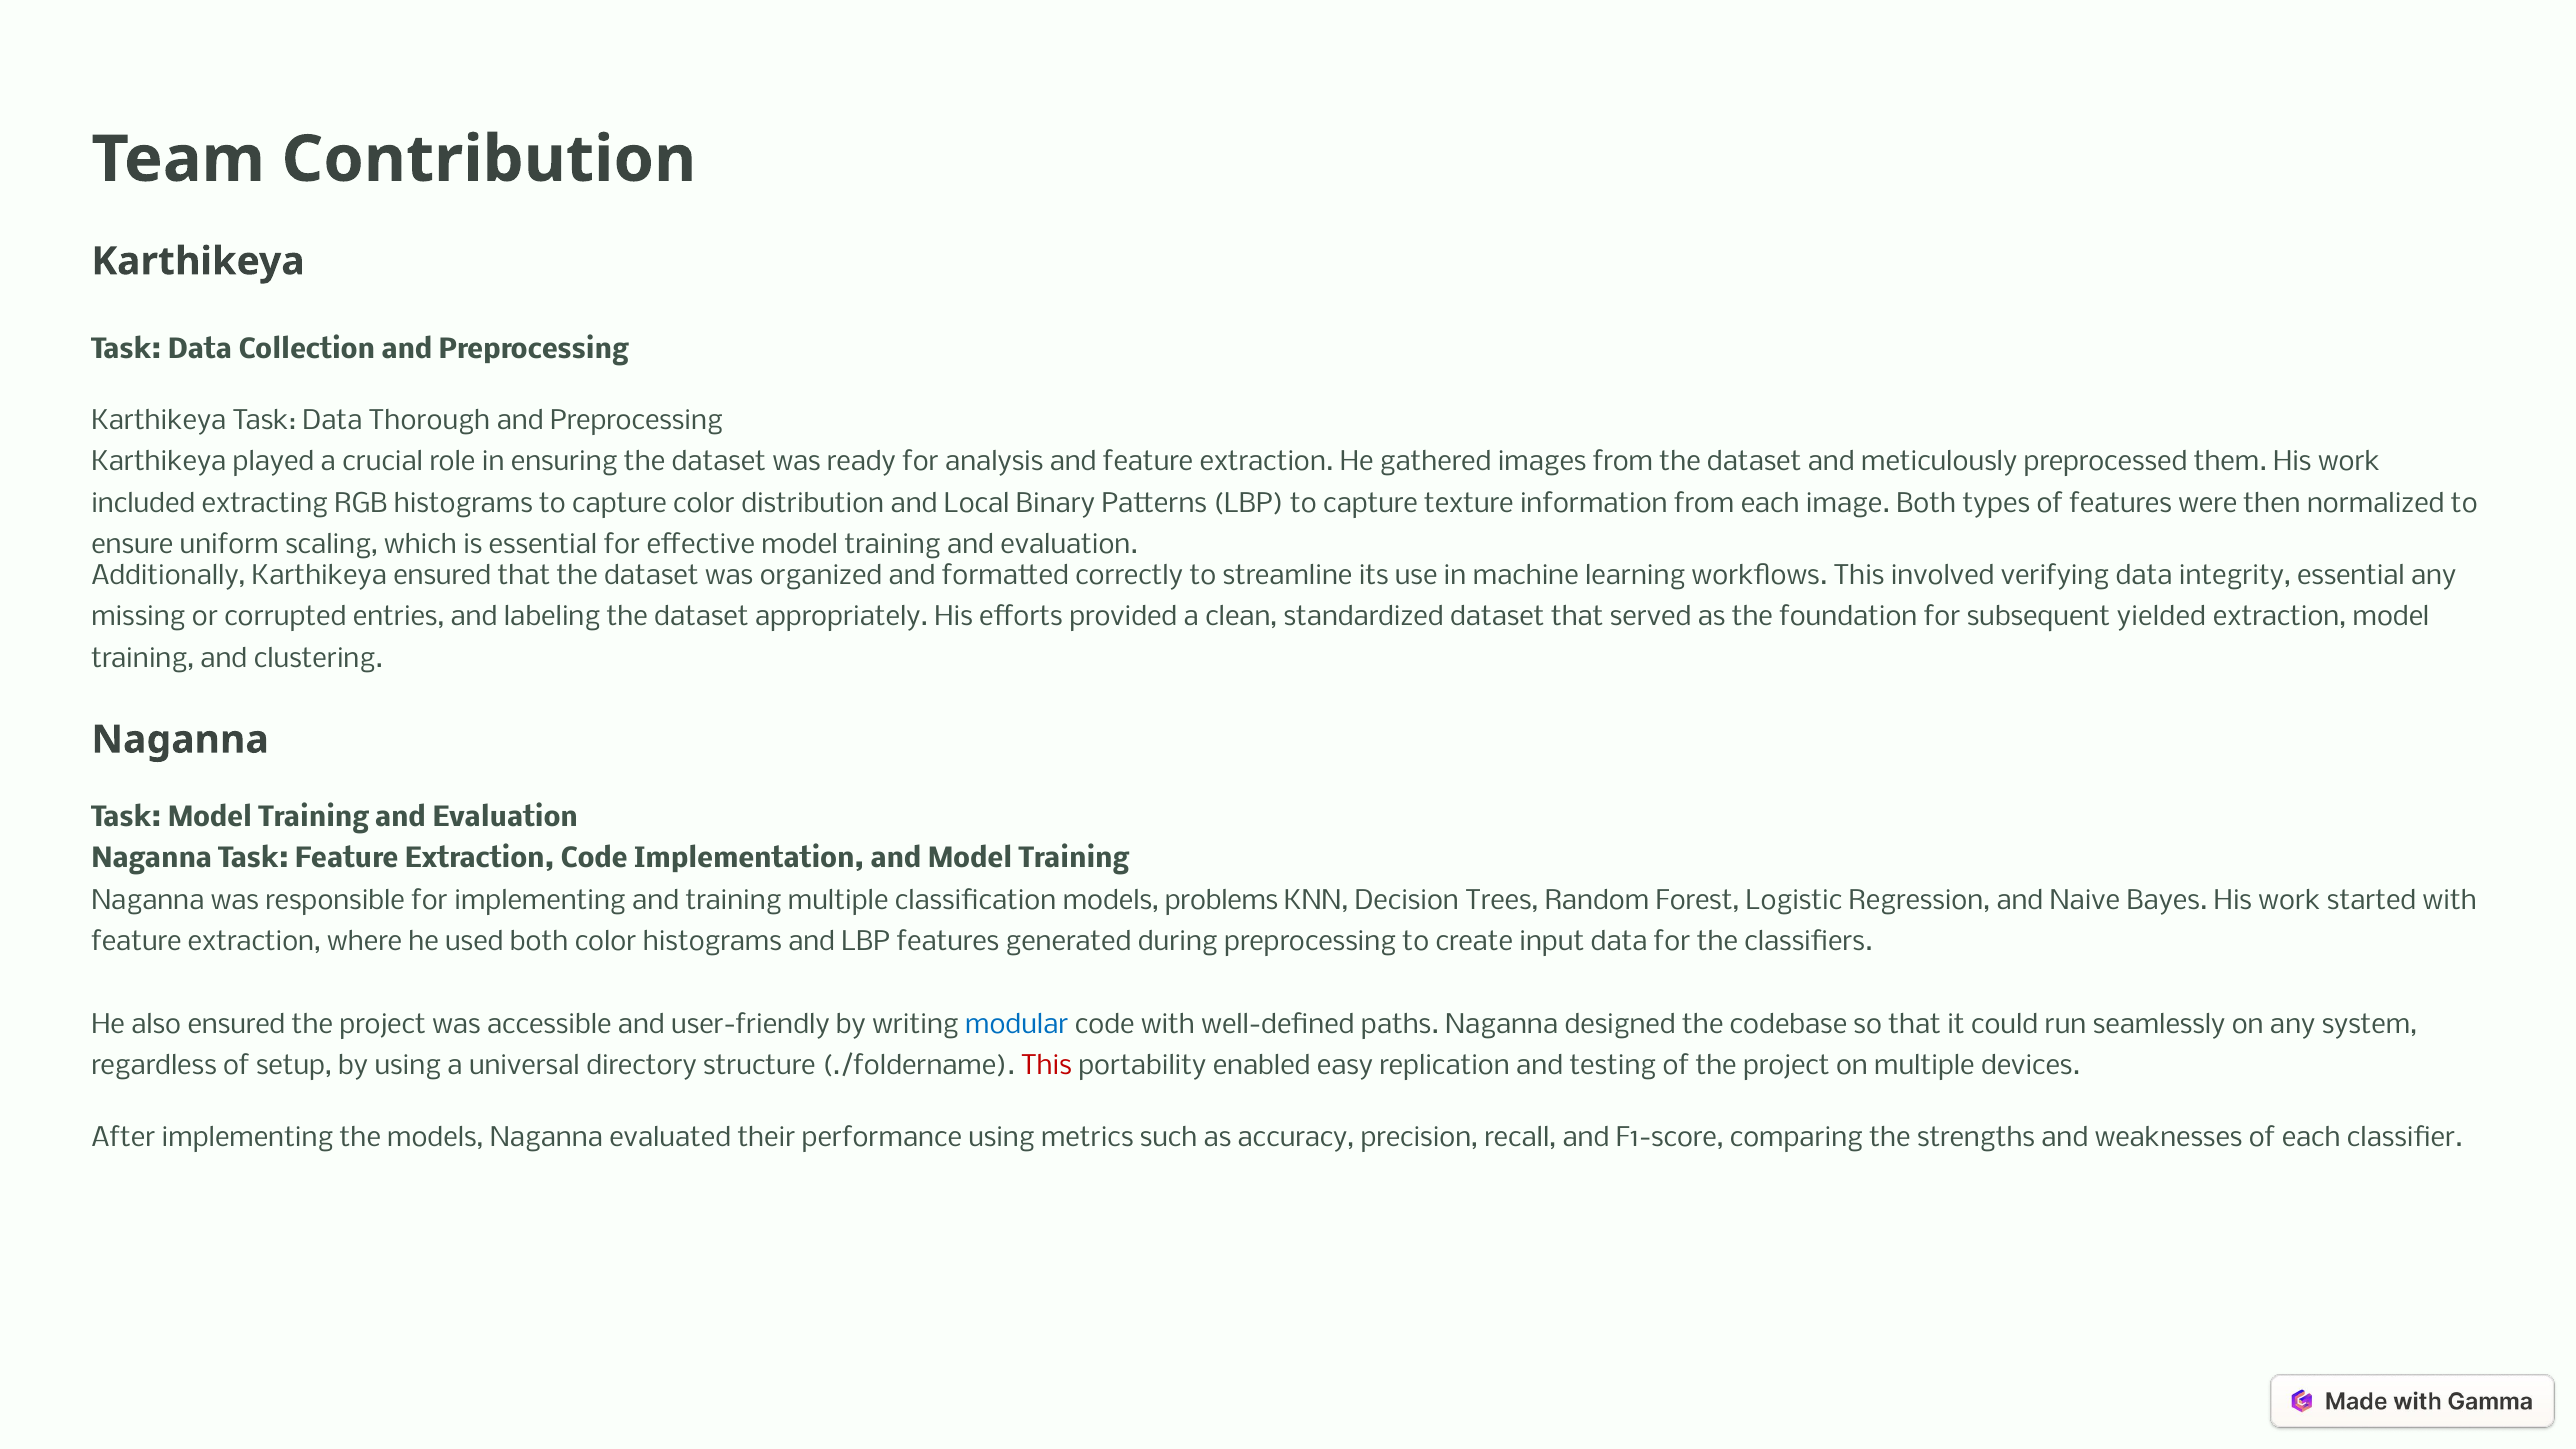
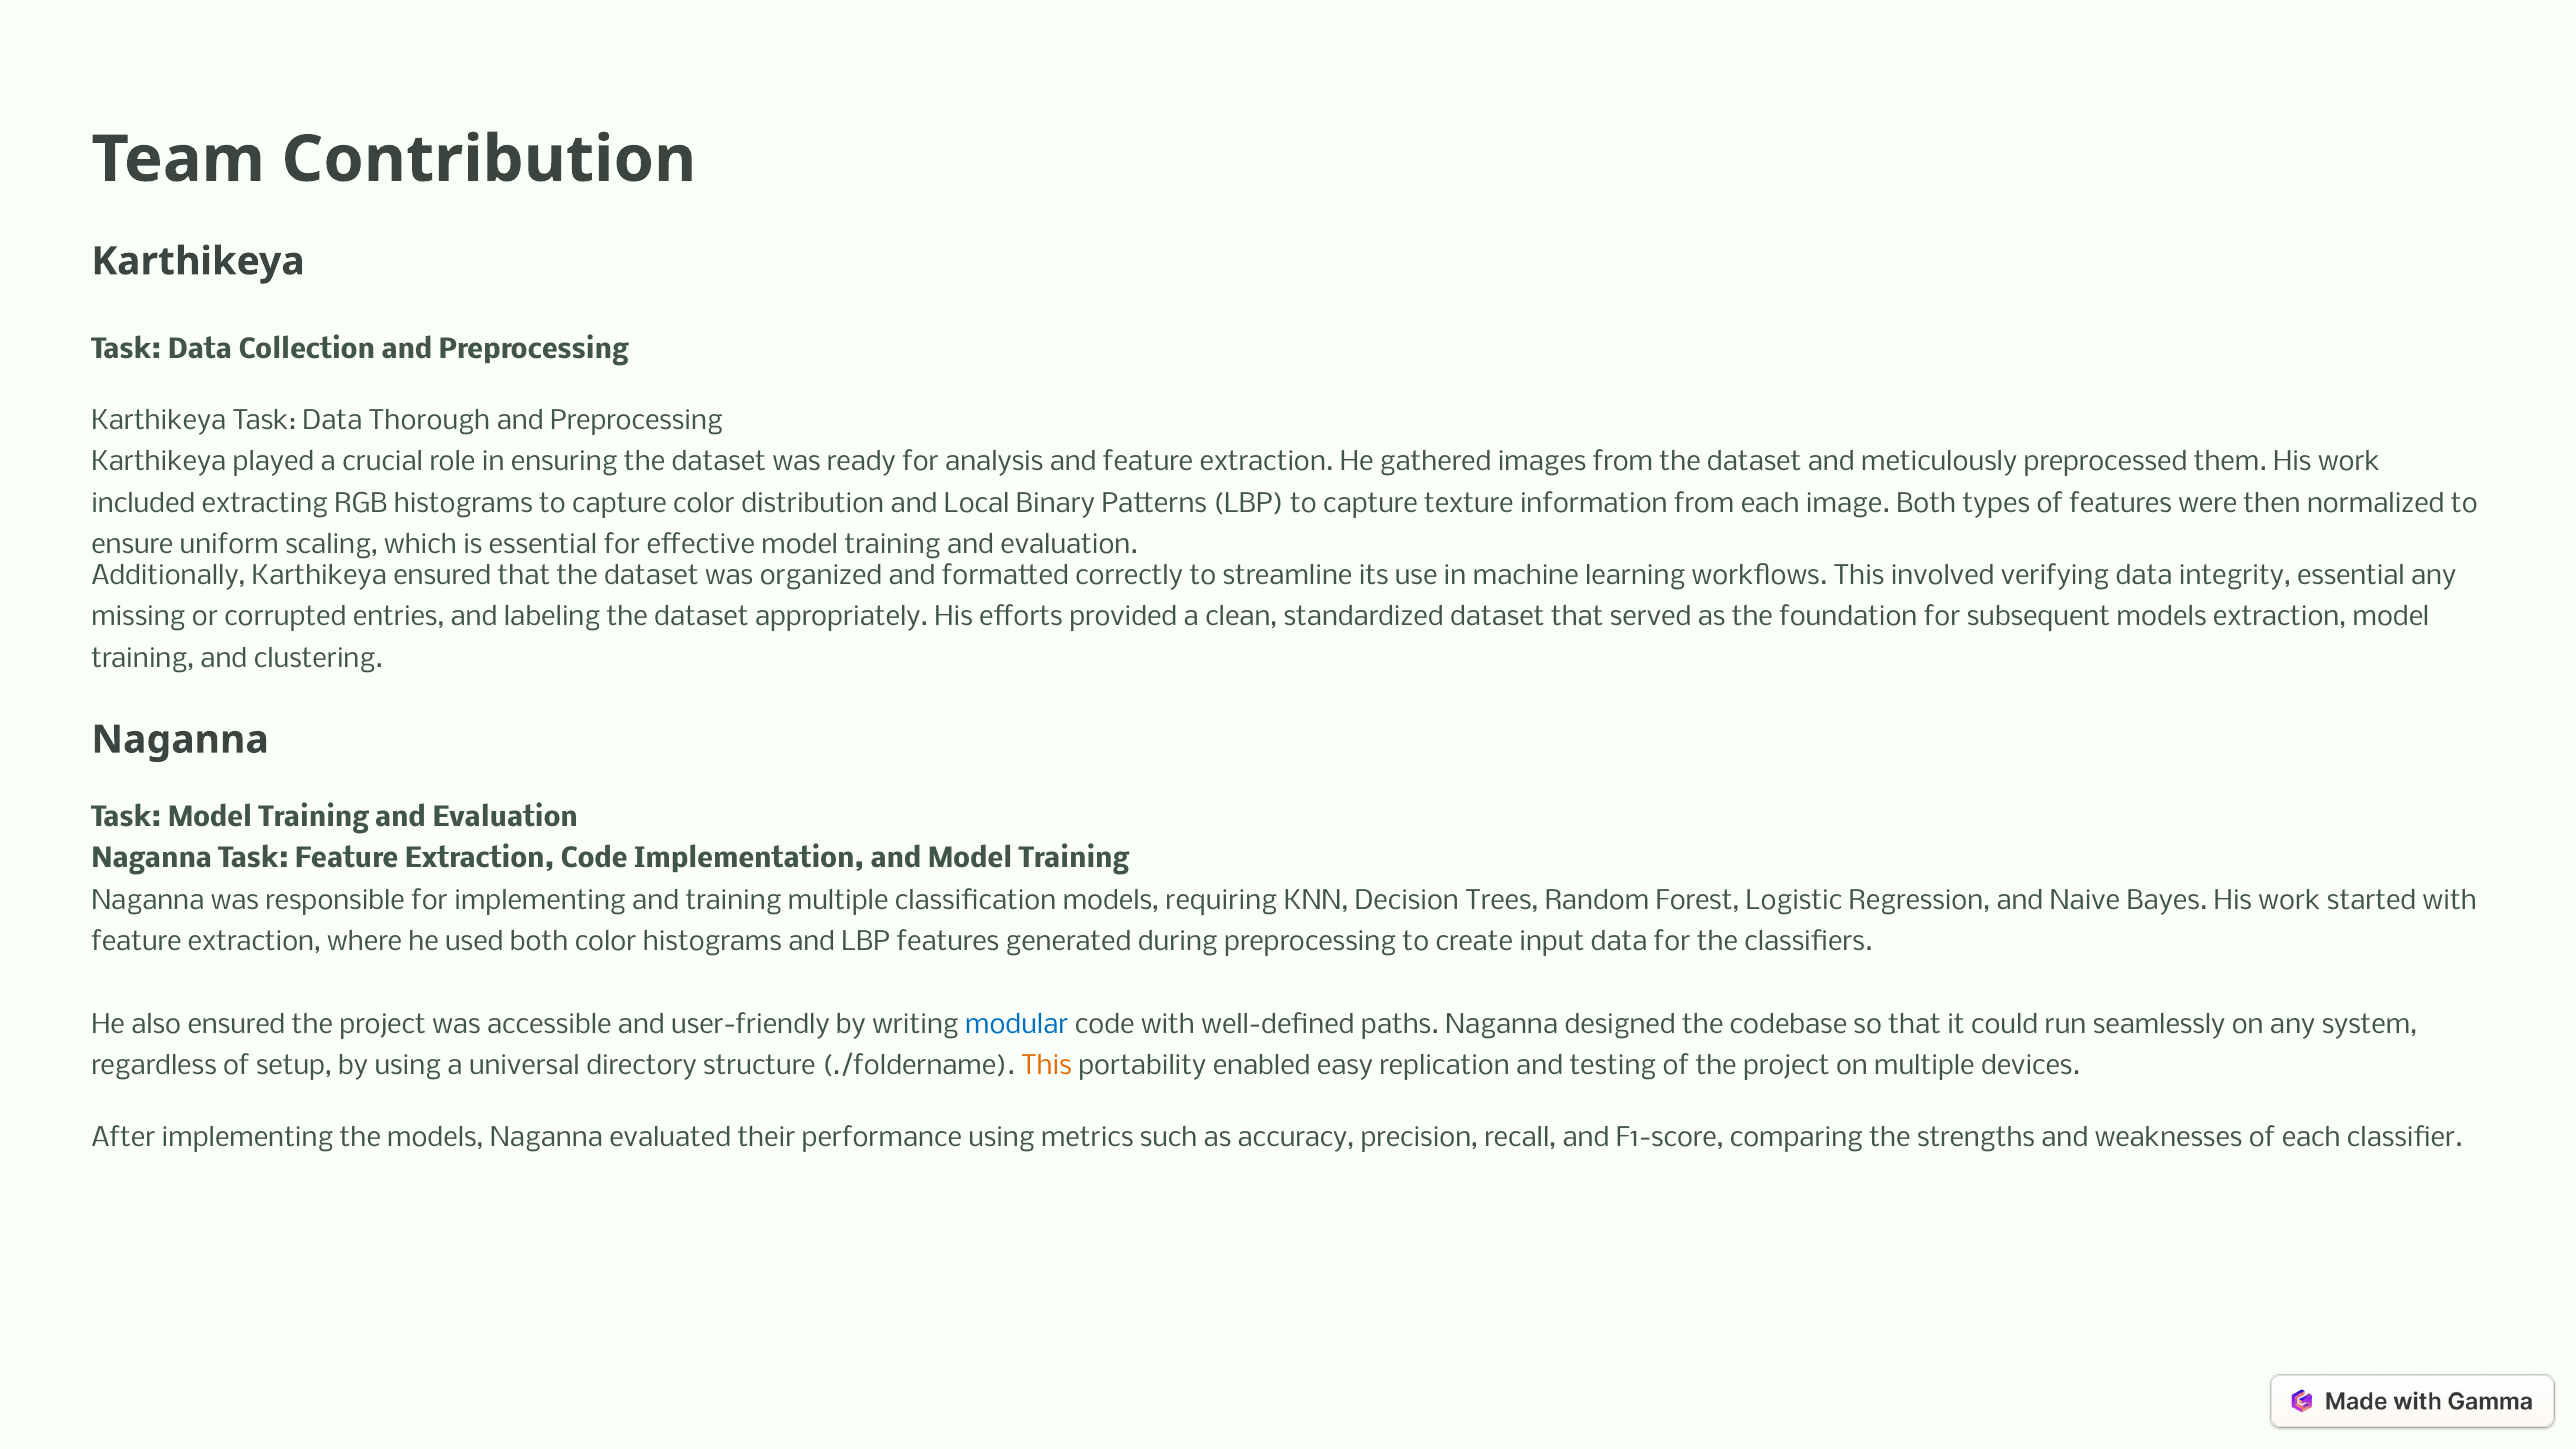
subsequent yielded: yielded -> models
problems: problems -> requiring
This at (1046, 1066) colour: red -> orange
